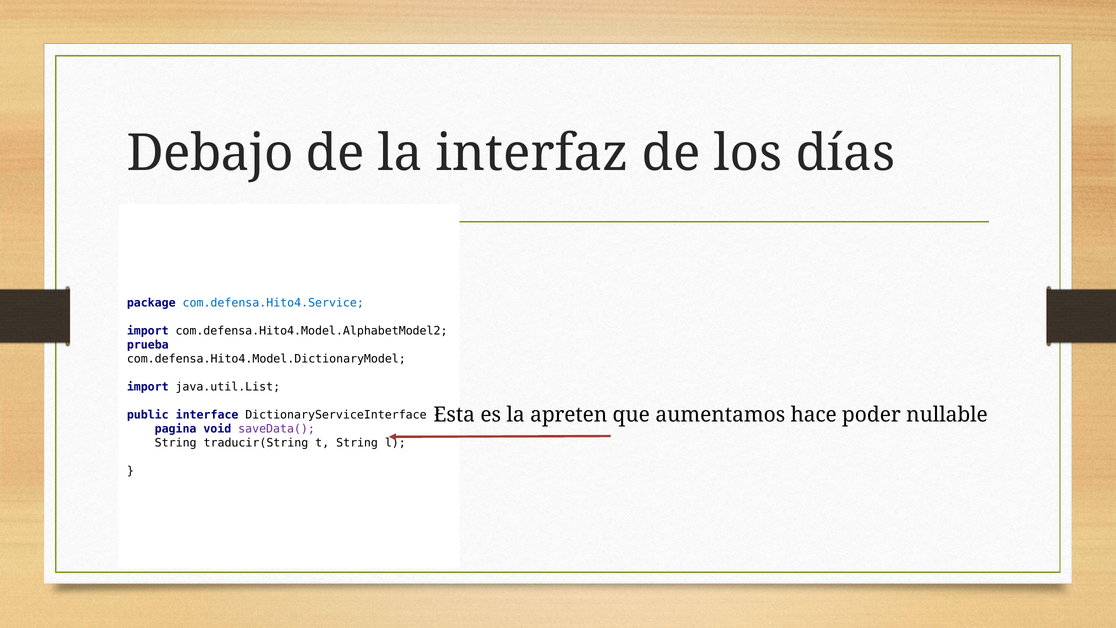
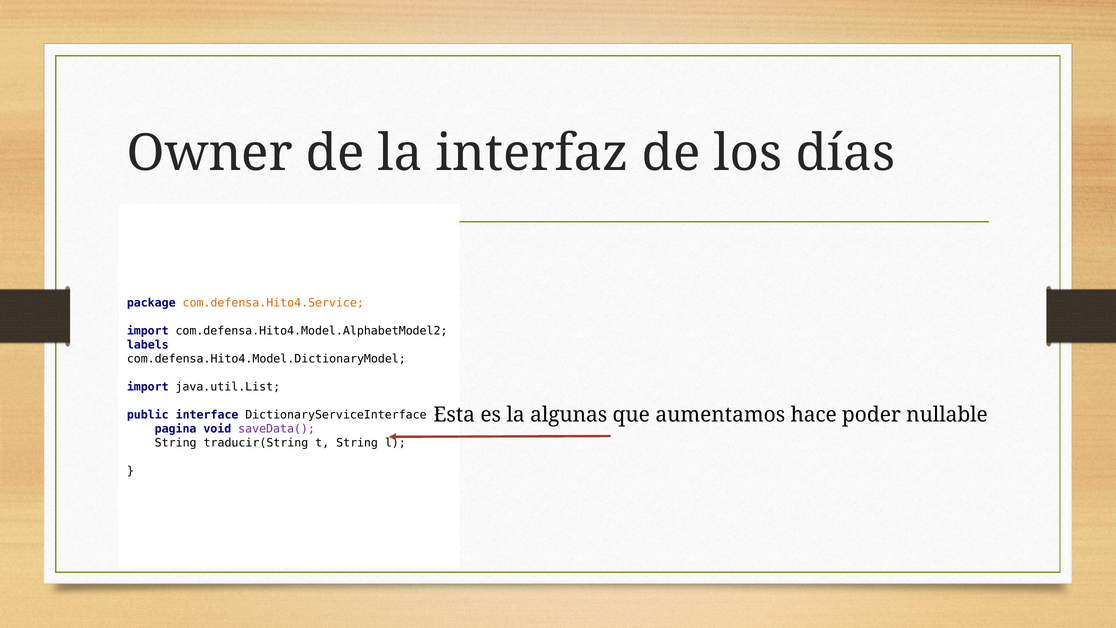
Debajo: Debajo -> Owner
com.defensa.Hito4.Service colour: blue -> orange
prueba: prueba -> labels
apreten: apreten -> algunas
